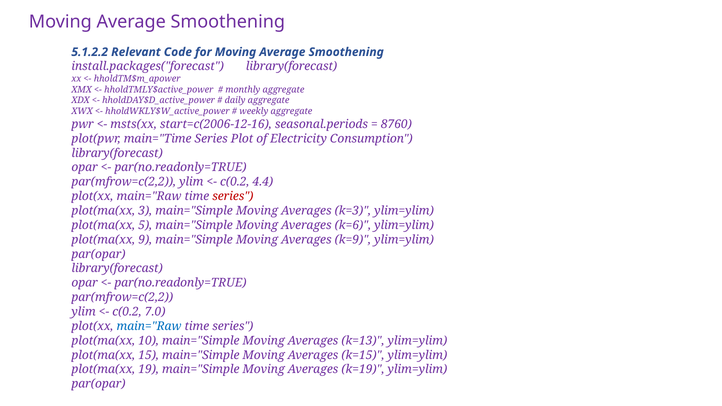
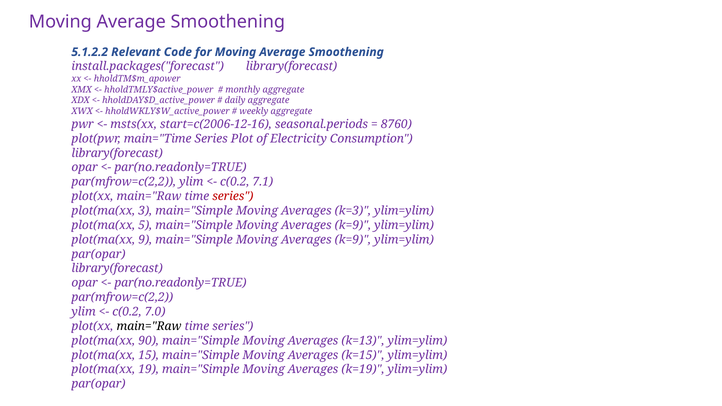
4.4: 4.4 -> 7.1
k=6 at (353, 225): k=6 -> k=9
main="Raw at (149, 326) colour: blue -> black
10: 10 -> 90
